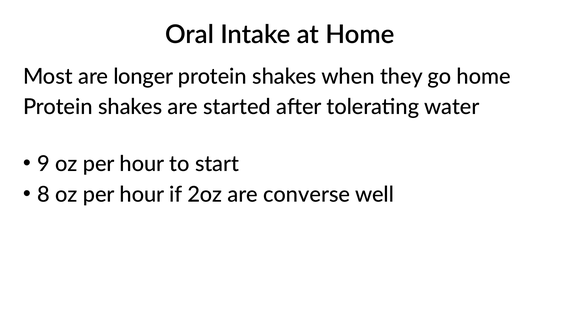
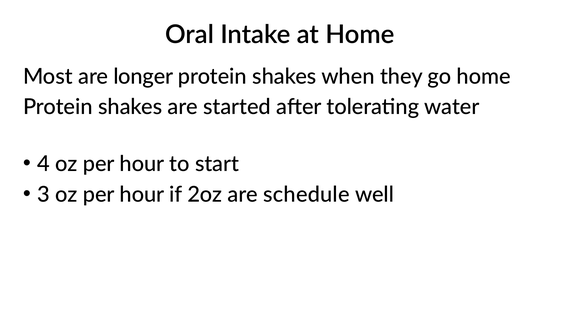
9: 9 -> 4
8: 8 -> 3
converse: converse -> schedule
